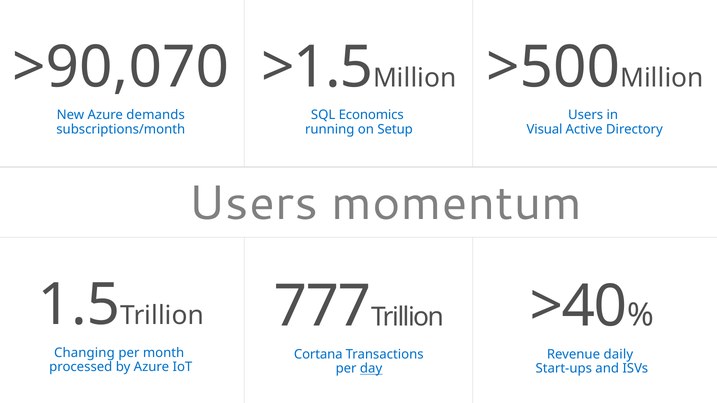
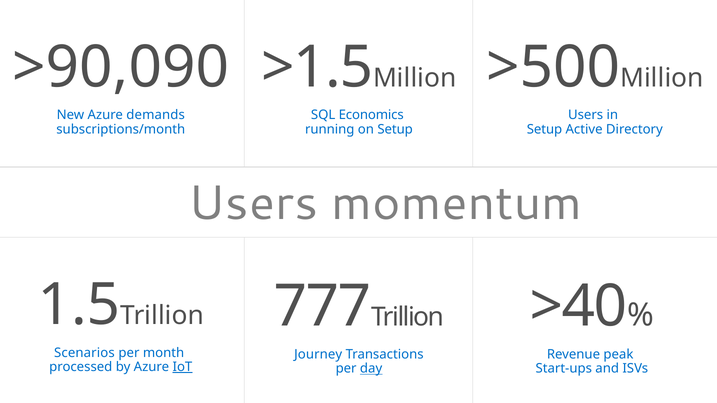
>90,070: >90,070 -> >90,090
Visual at (545, 129): Visual -> Setup
Changing: Changing -> Scenarios
Cortana: Cortana -> Journey
daily: daily -> peak
IoT underline: none -> present
